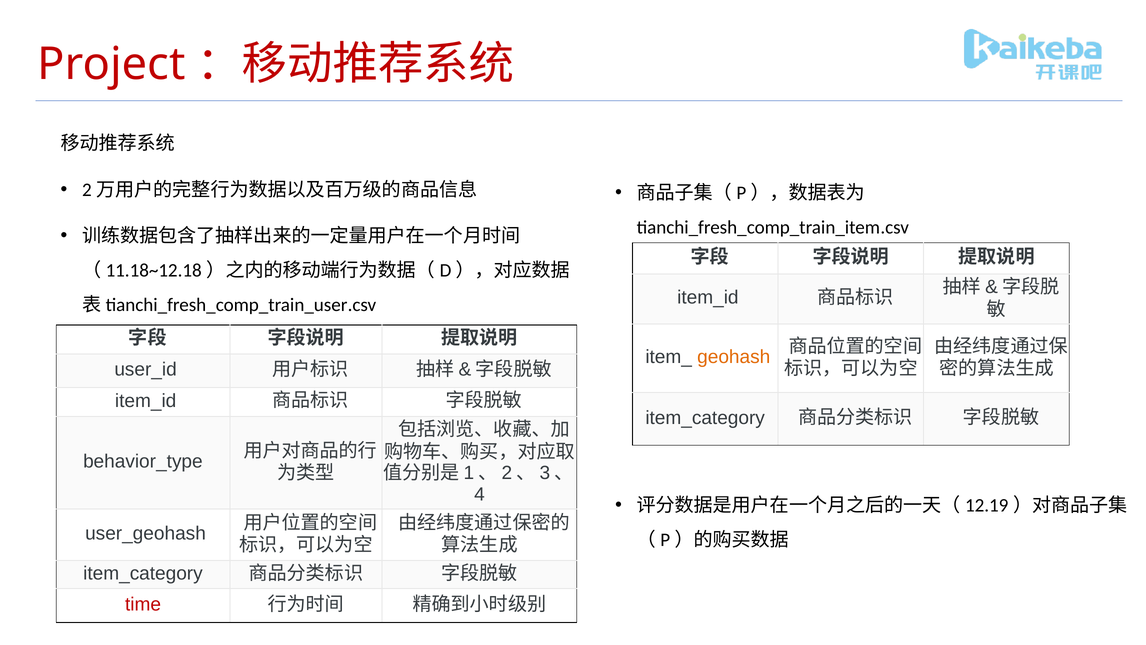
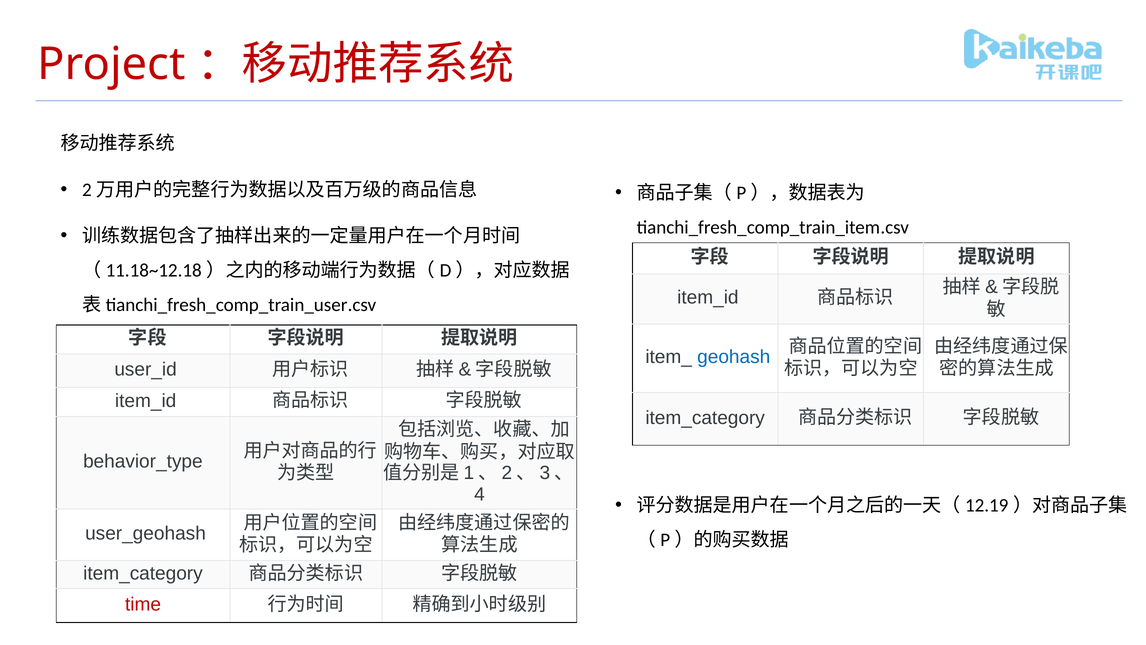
geohash colour: orange -> blue
